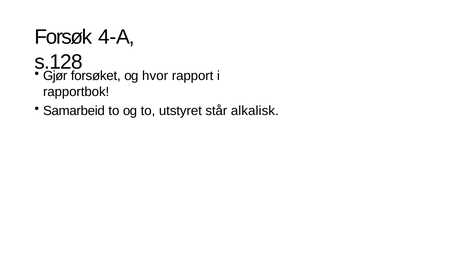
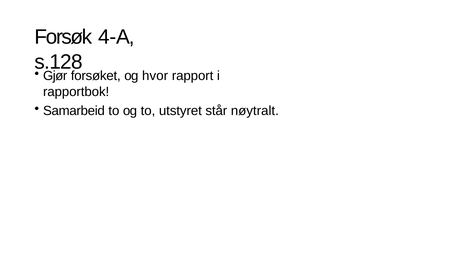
alkalisk: alkalisk -> nøytralt
